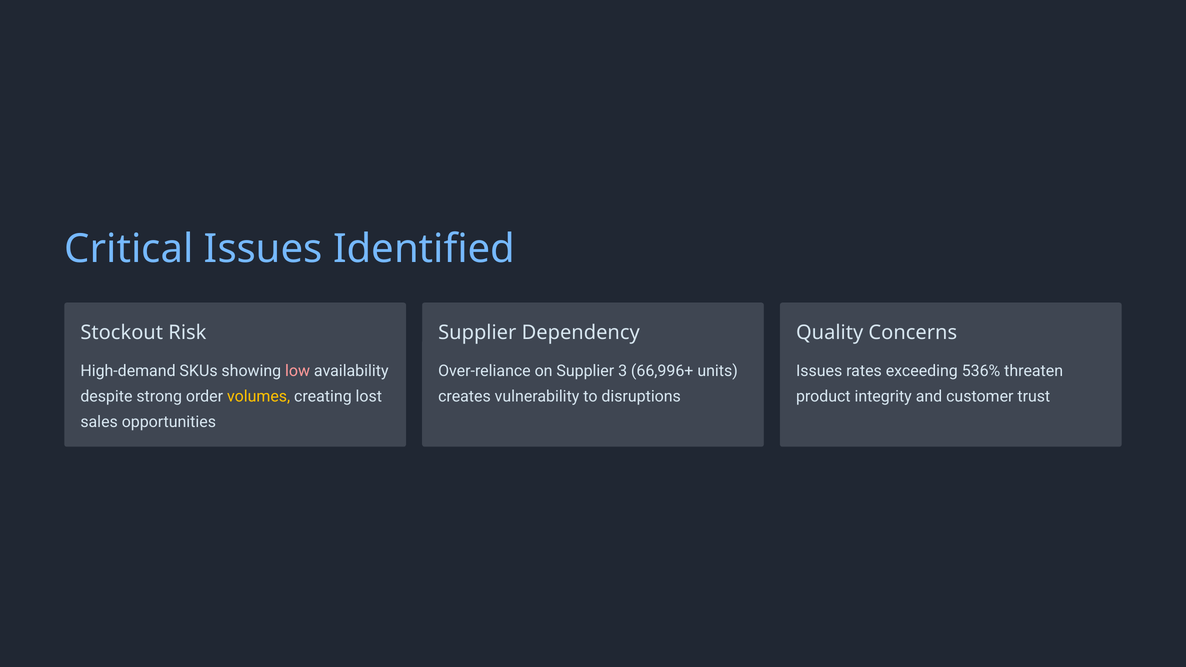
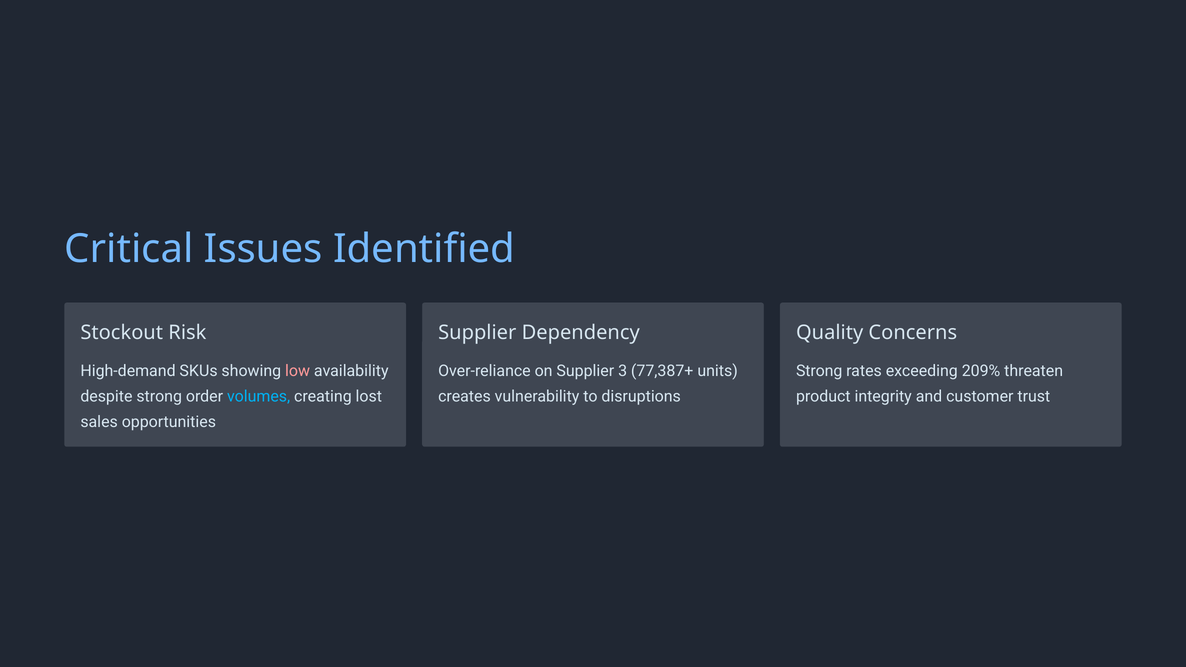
66,996+: 66,996+ -> 77,387+
Issues at (819, 371): Issues -> Strong
536%: 536% -> 209%
volumes colour: yellow -> light blue
